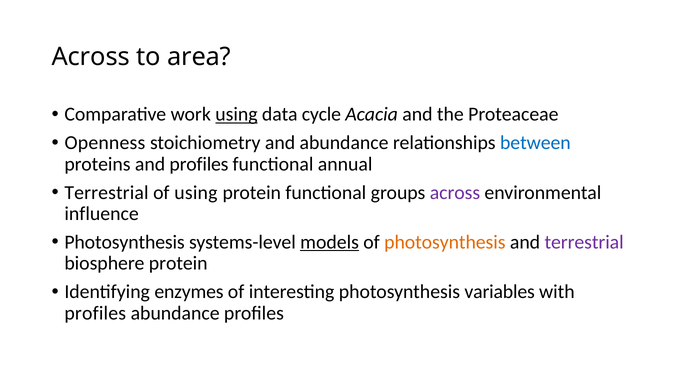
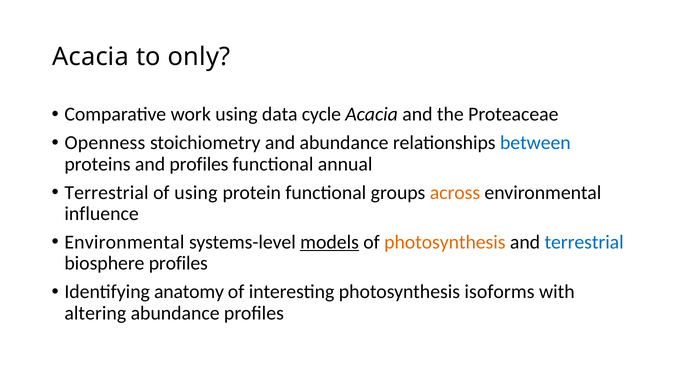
Across at (91, 57): Across -> Acacia
area: area -> only
using at (236, 115) underline: present -> none
across at (455, 193) colour: purple -> orange
Photosynthesis at (125, 242): Photosynthesis -> Environmental
terrestrial at (584, 242) colour: purple -> blue
biosphere protein: protein -> profiles
enzymes: enzymes -> anatomy
variables: variables -> isoforms
profiles at (95, 313): profiles -> altering
